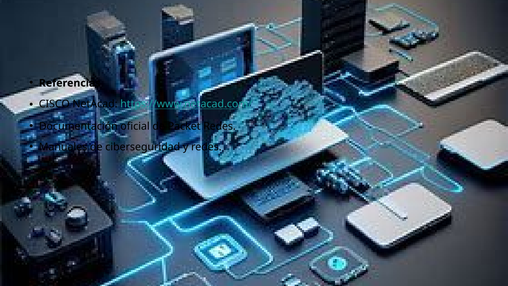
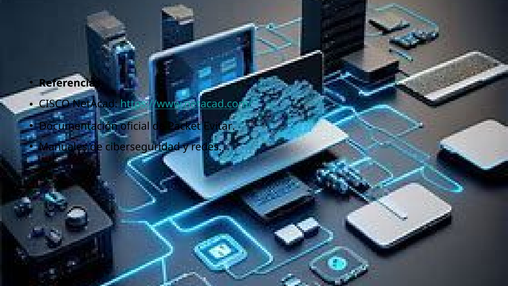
Packet Redes: Redes -> Evitar
